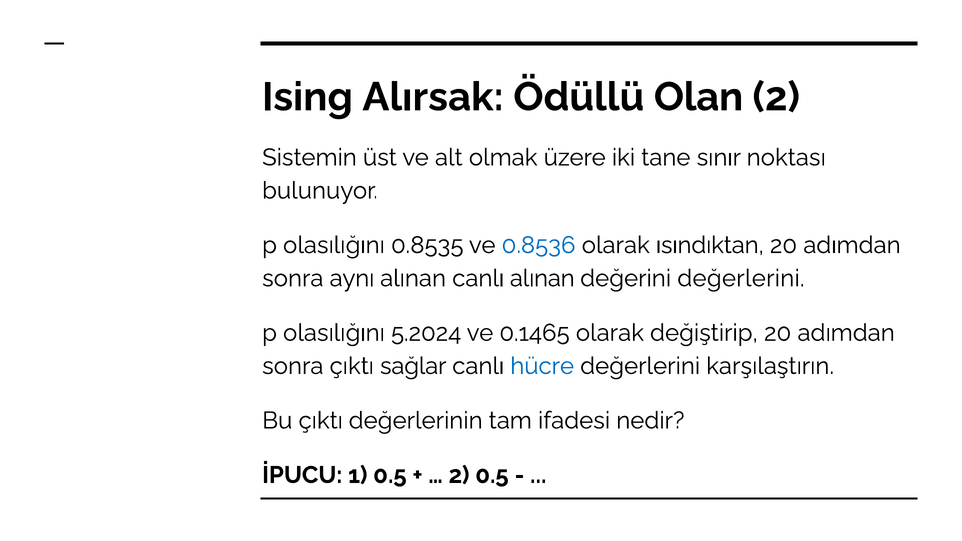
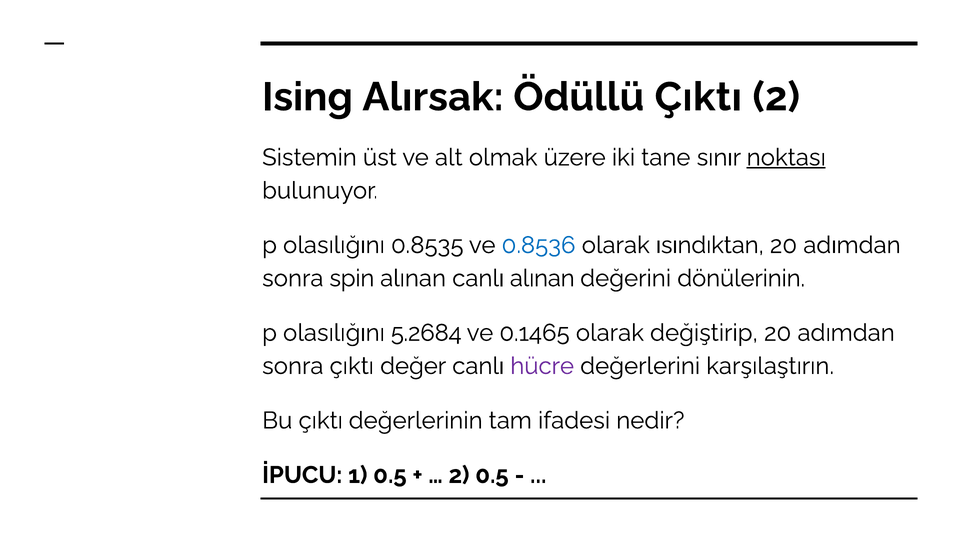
Ödüllü Olan: Olan -> Çıktı
noktası underline: none -> present
aynı: aynı -> spin
değerini değerlerini: değerlerini -> dönülerinin
5.2024: 5.2024 -> 5.2684
sağlar: sağlar -> değer
hücre colour: blue -> purple
